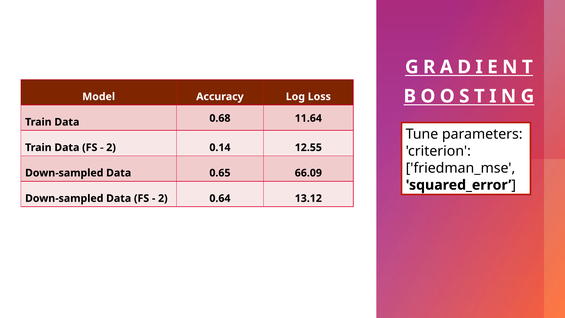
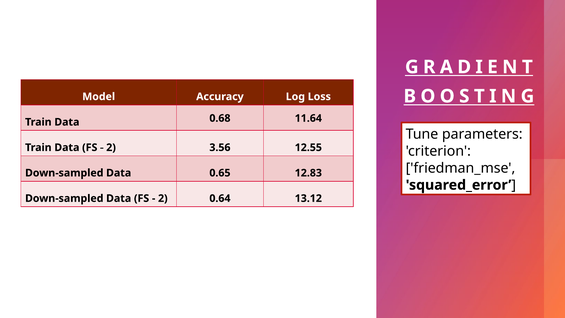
0.14: 0.14 -> 3.56
66.09: 66.09 -> 12.83
